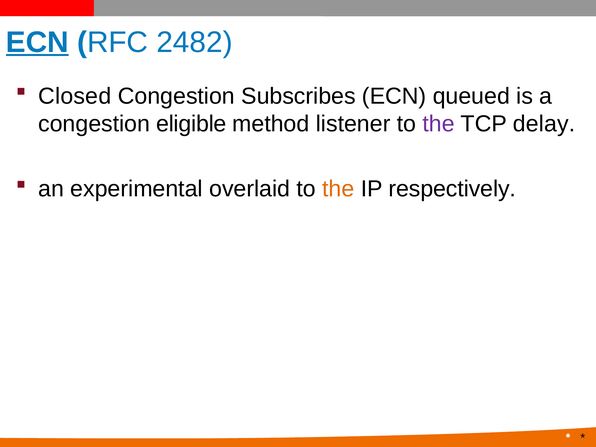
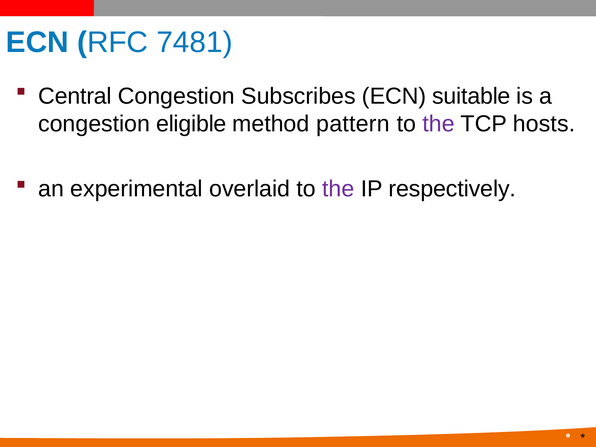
ECN at (37, 42) underline: present -> none
2482: 2482 -> 7481
Closed: Closed -> Central
queued: queued -> suitable
listener: listener -> pattern
delay: delay -> hosts
the at (338, 189) colour: orange -> purple
